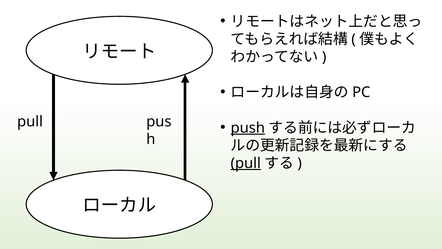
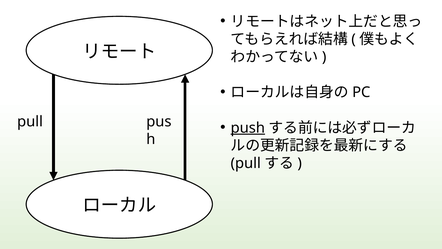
pull at (246, 163) underline: present -> none
